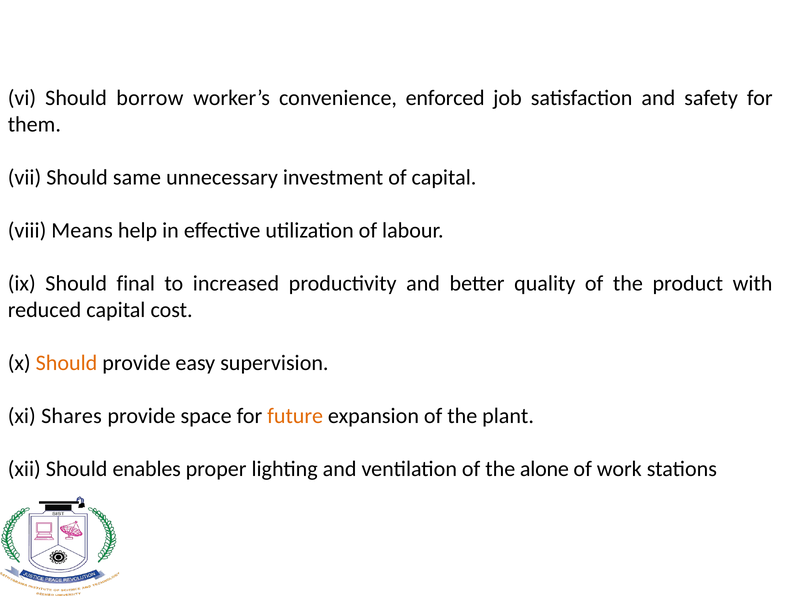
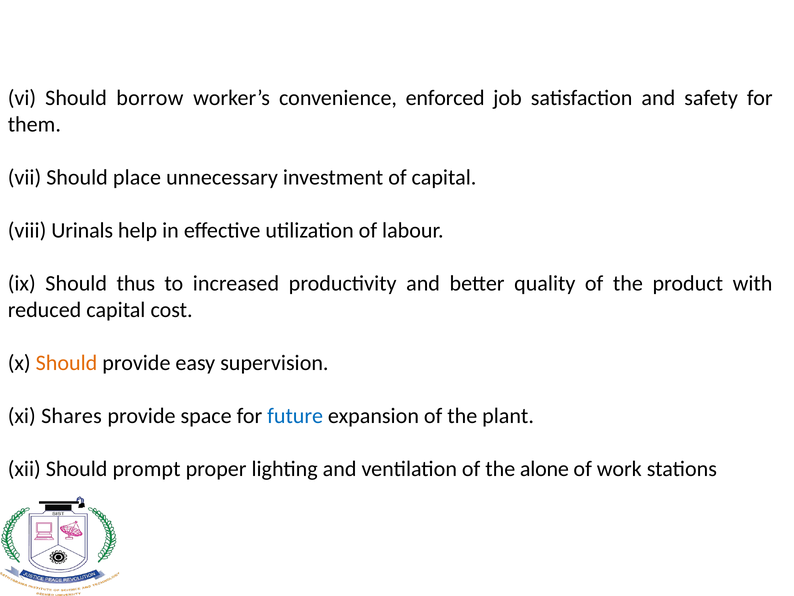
same: same -> place
Means: Means -> Urinals
final: final -> thus
future colour: orange -> blue
enables: enables -> prompt
